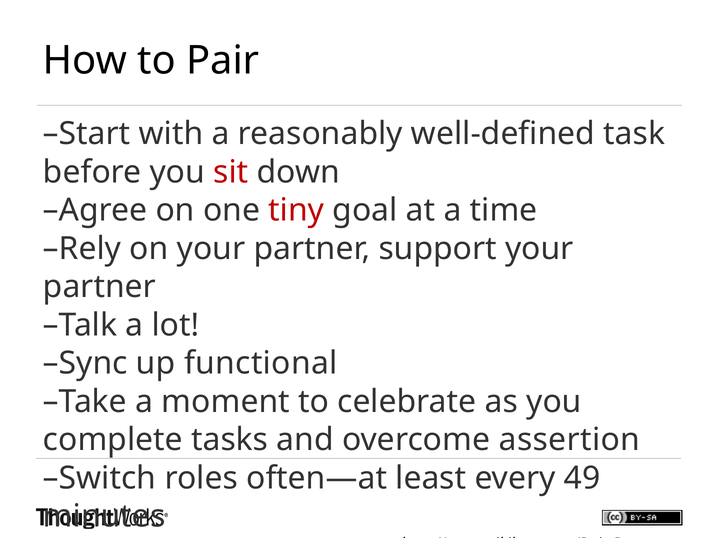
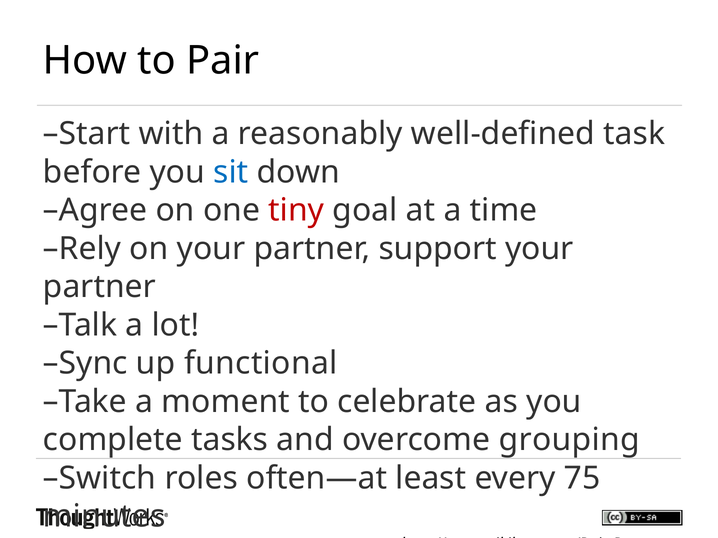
sit colour: red -> blue
assertion: assertion -> grouping
49: 49 -> 75
